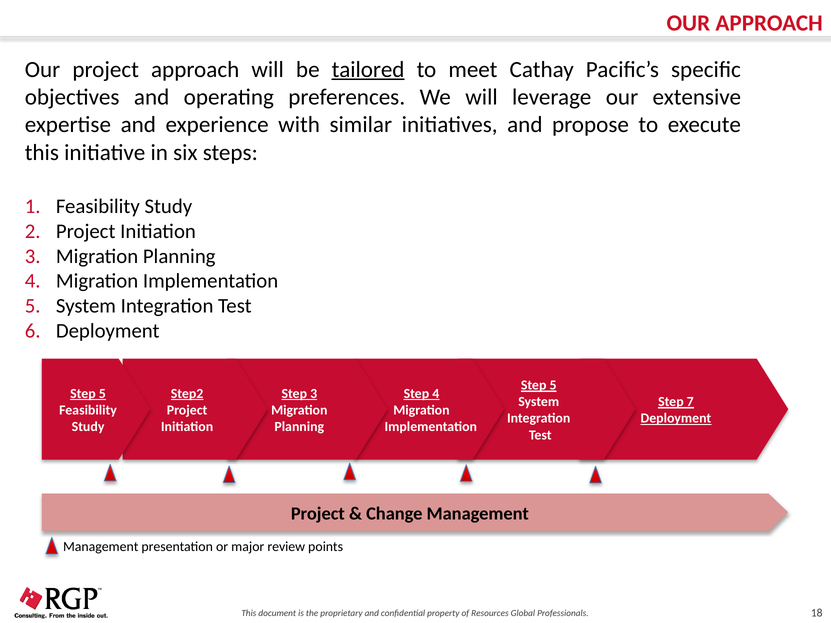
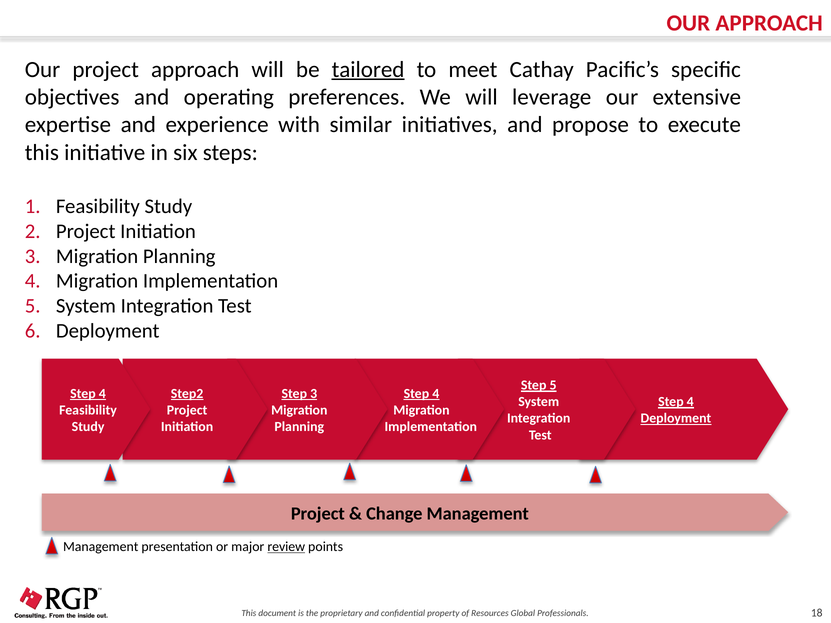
5 at (102, 394): 5 -> 4
7 at (690, 402): 7 -> 4
review underline: none -> present
